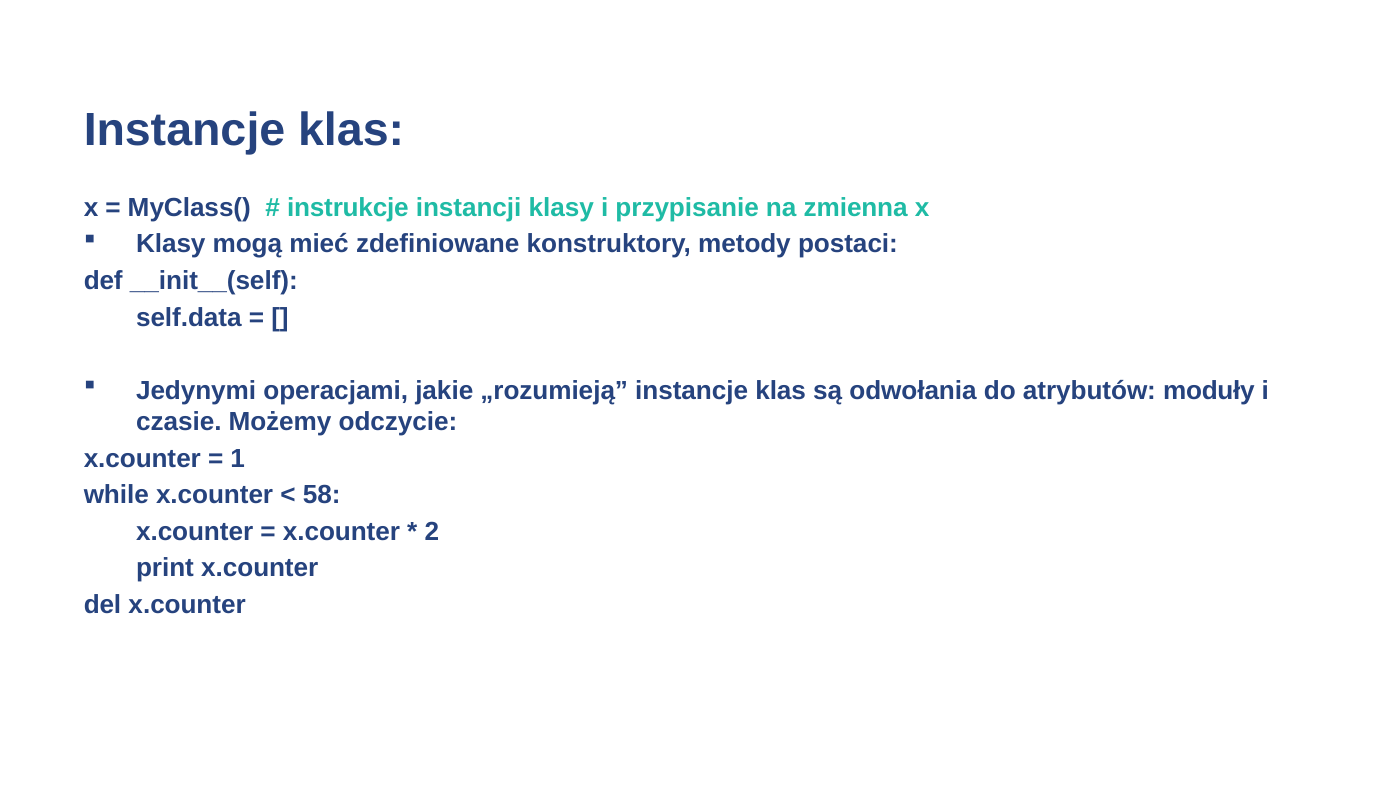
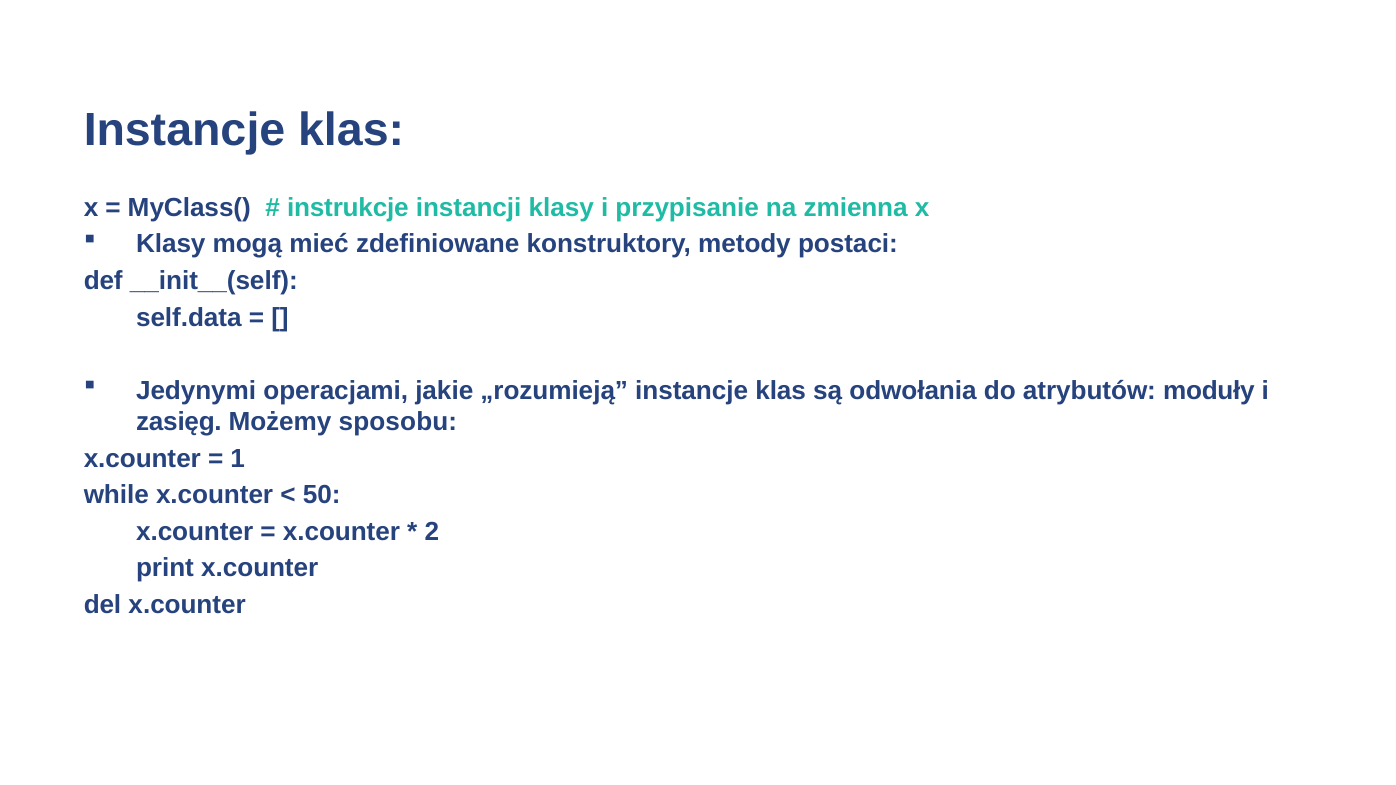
czasie: czasie -> zasięg
odczycie: odczycie -> sposobu
58: 58 -> 50
